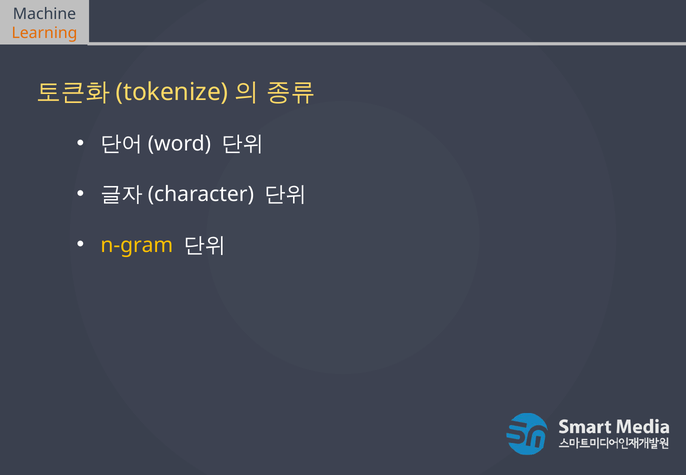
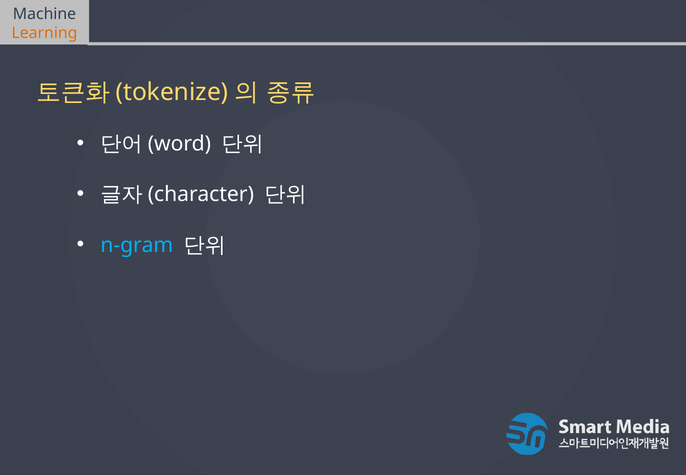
n-gram colour: yellow -> light blue
